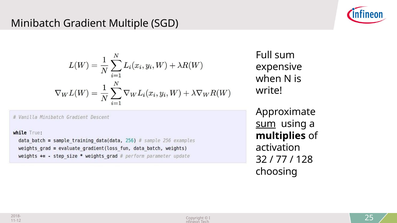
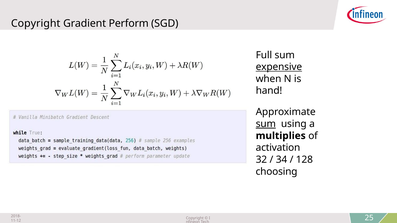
Minibatch at (36, 24): Minibatch -> Copyright
Multiple: Multiple -> Perform
expensive underline: none -> present
write: write -> hand
77: 77 -> 34
